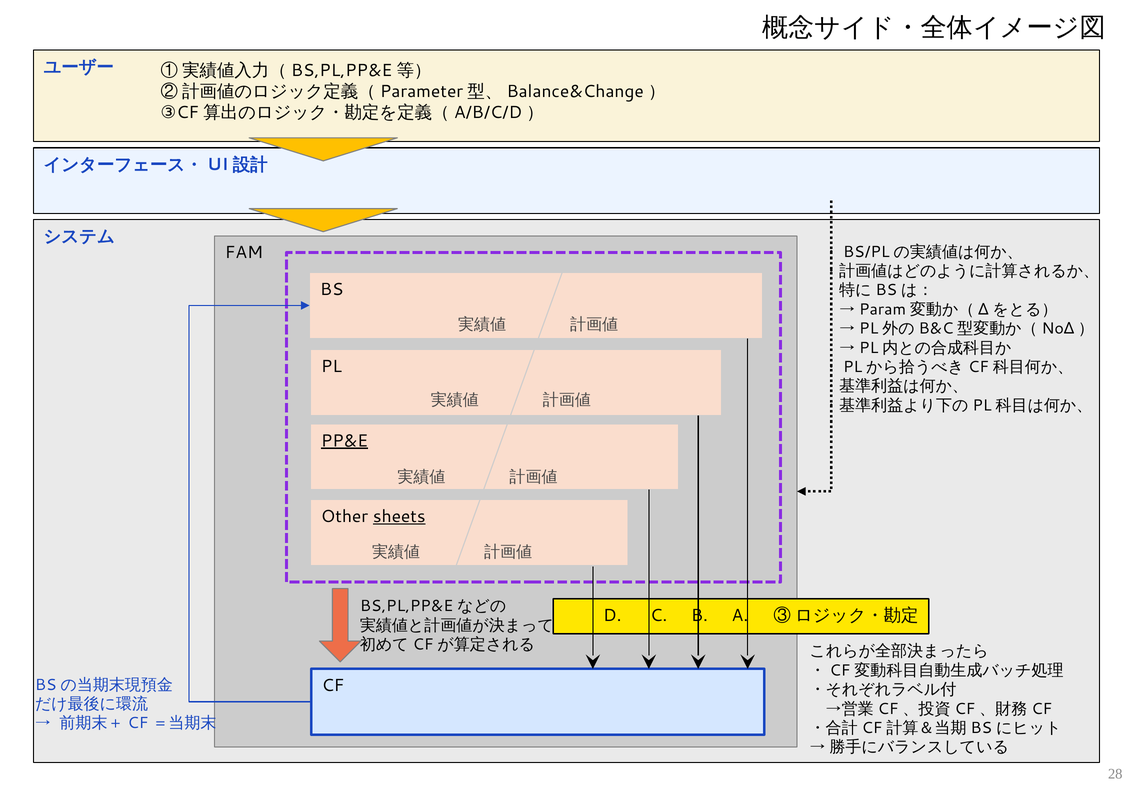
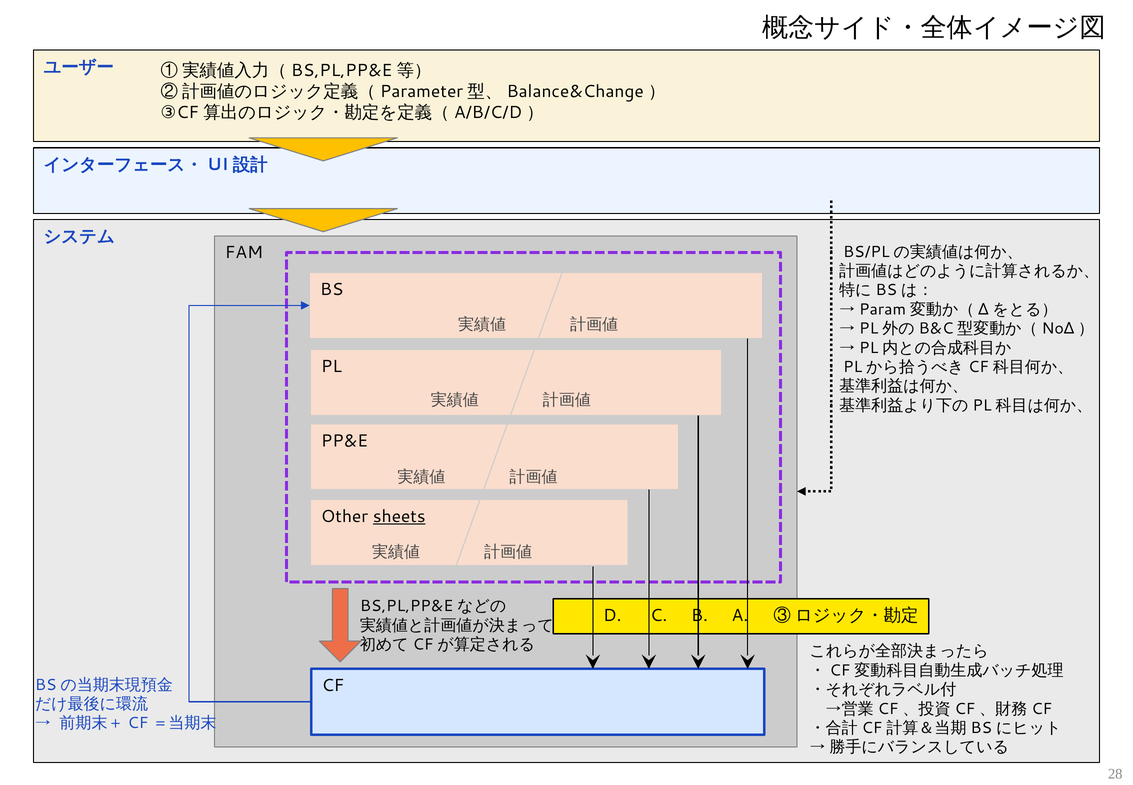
PP&E underline: present -> none
